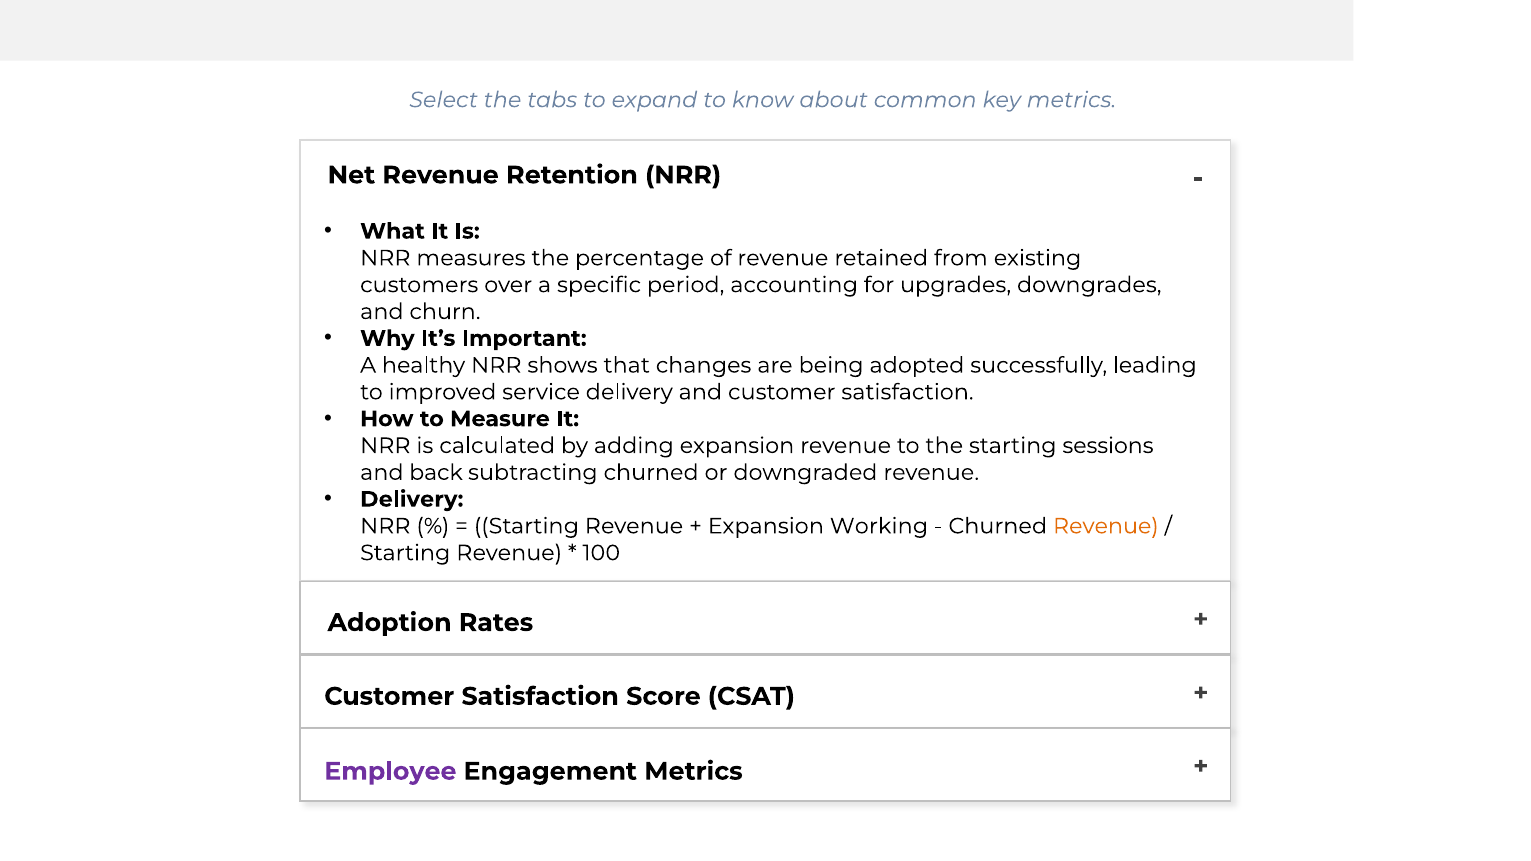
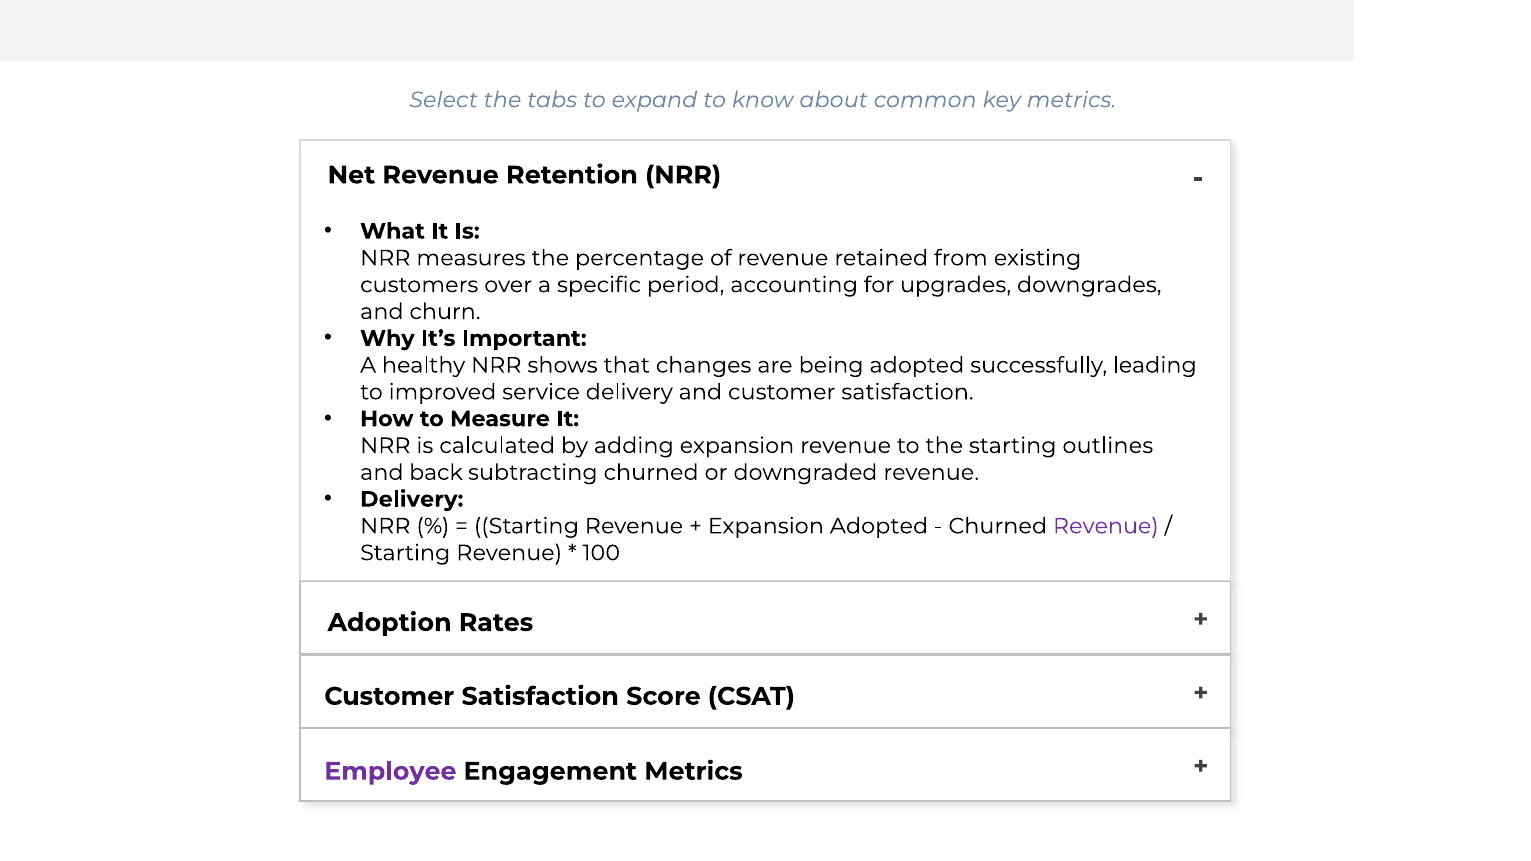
sessions: sessions -> outlines
Expansion Working: Working -> Adopted
Revenue at (1106, 526) colour: orange -> purple
